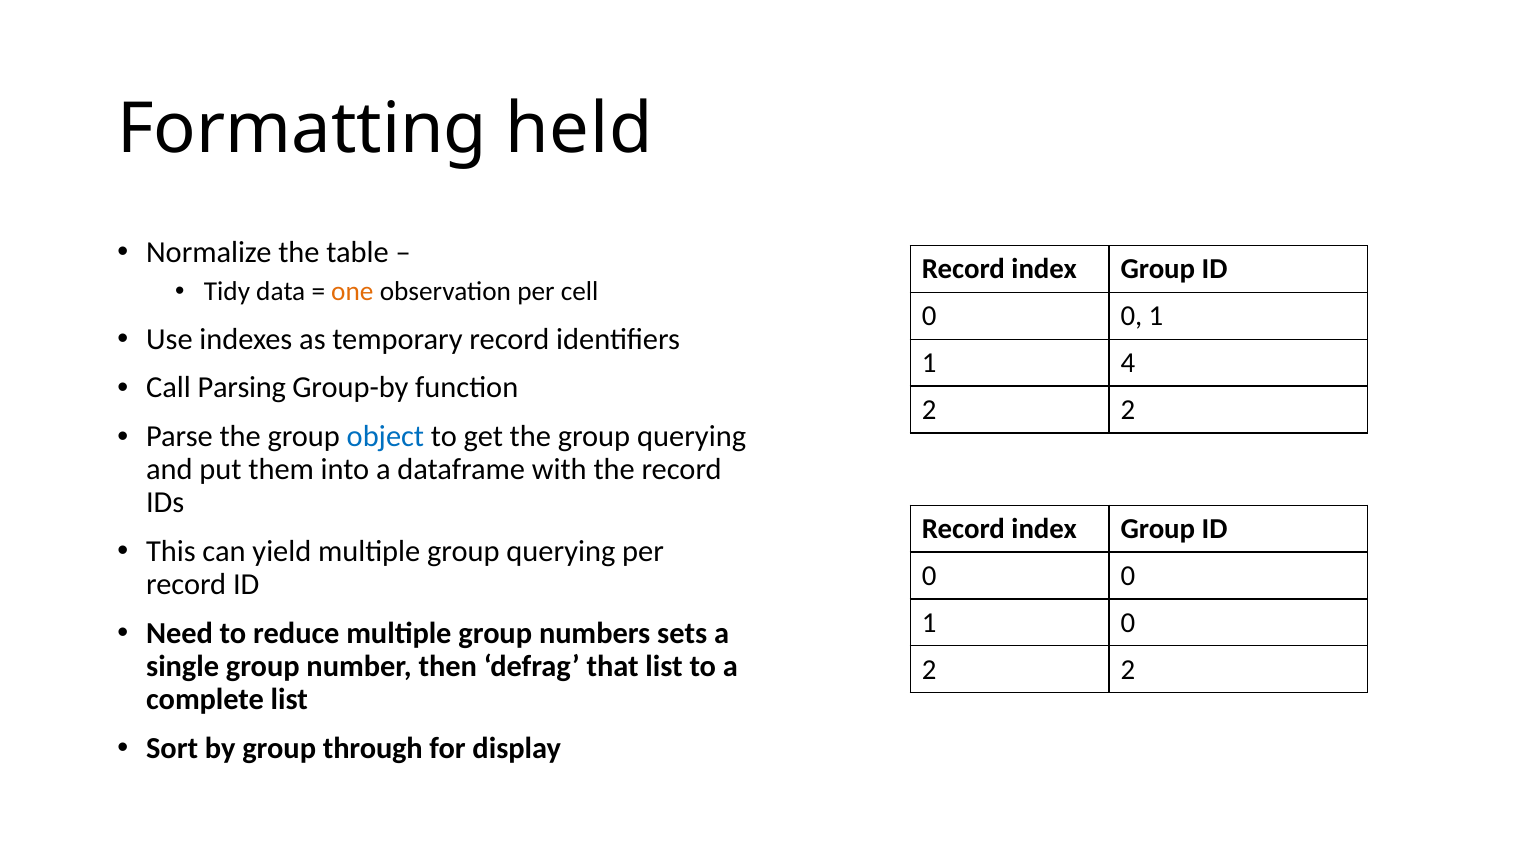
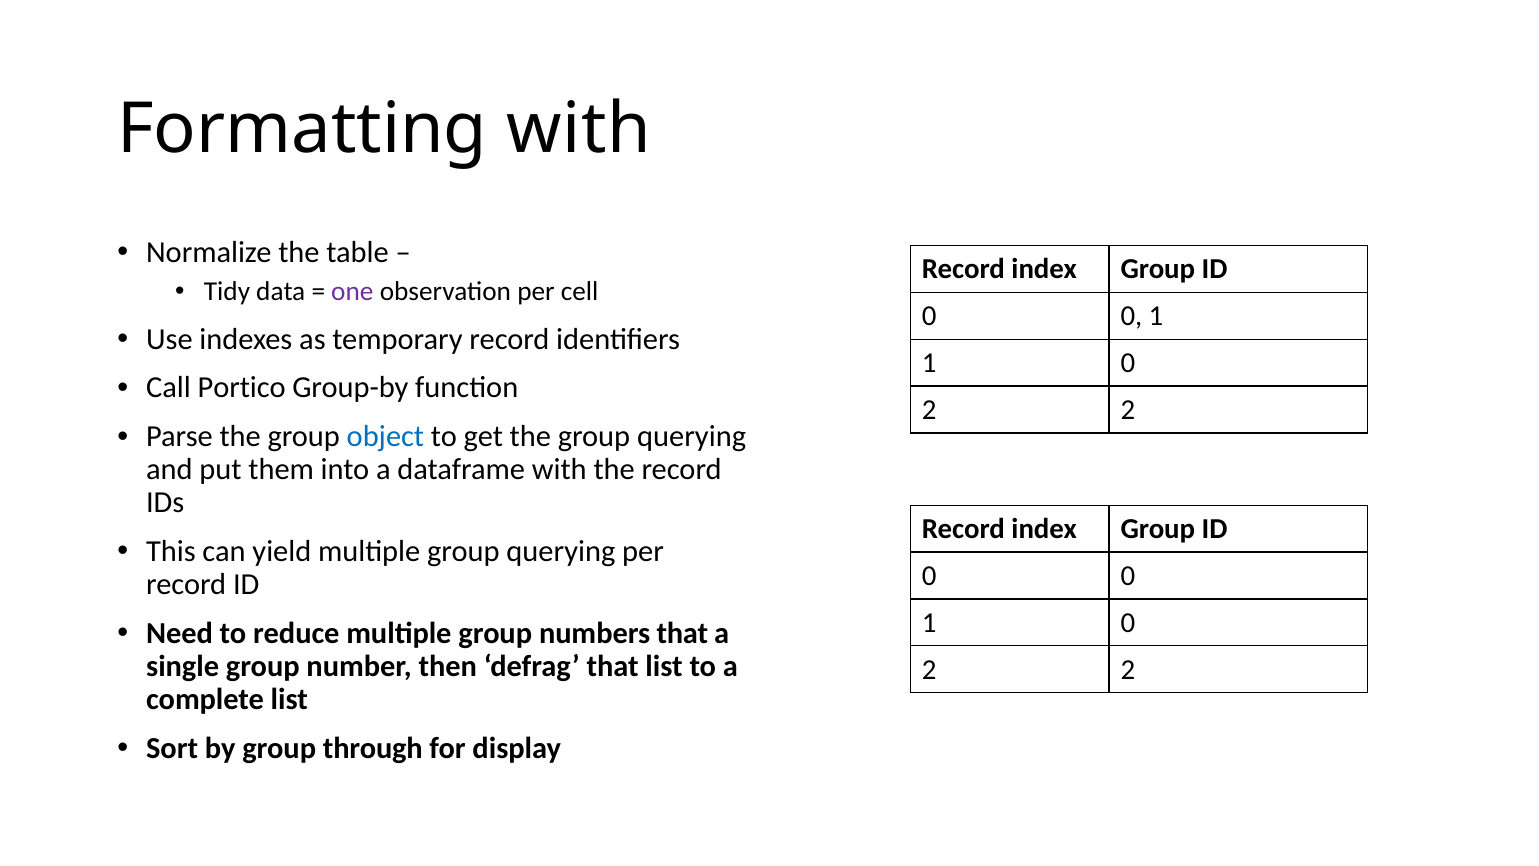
Formatting held: held -> with
one colour: orange -> purple
4 at (1128, 363): 4 -> 0
Parsing: Parsing -> Portico
numbers sets: sets -> that
